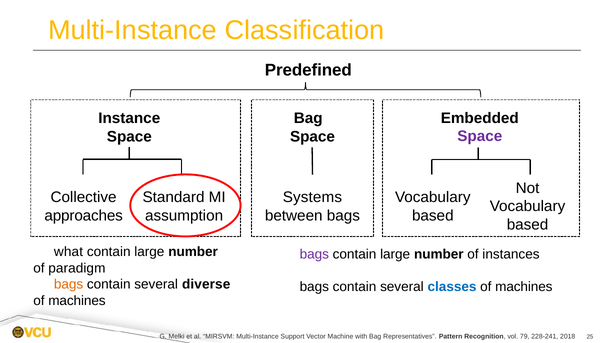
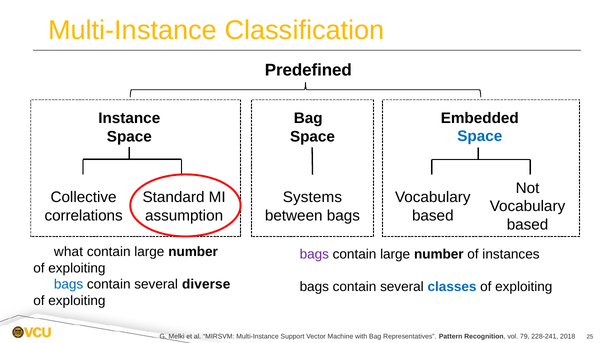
Space at (480, 137) colour: purple -> blue
approaches: approaches -> correlations
paradigm at (77, 269): paradigm -> exploiting
bags at (69, 285) colour: orange -> blue
machines at (524, 287): machines -> exploiting
machines at (77, 301): machines -> exploiting
